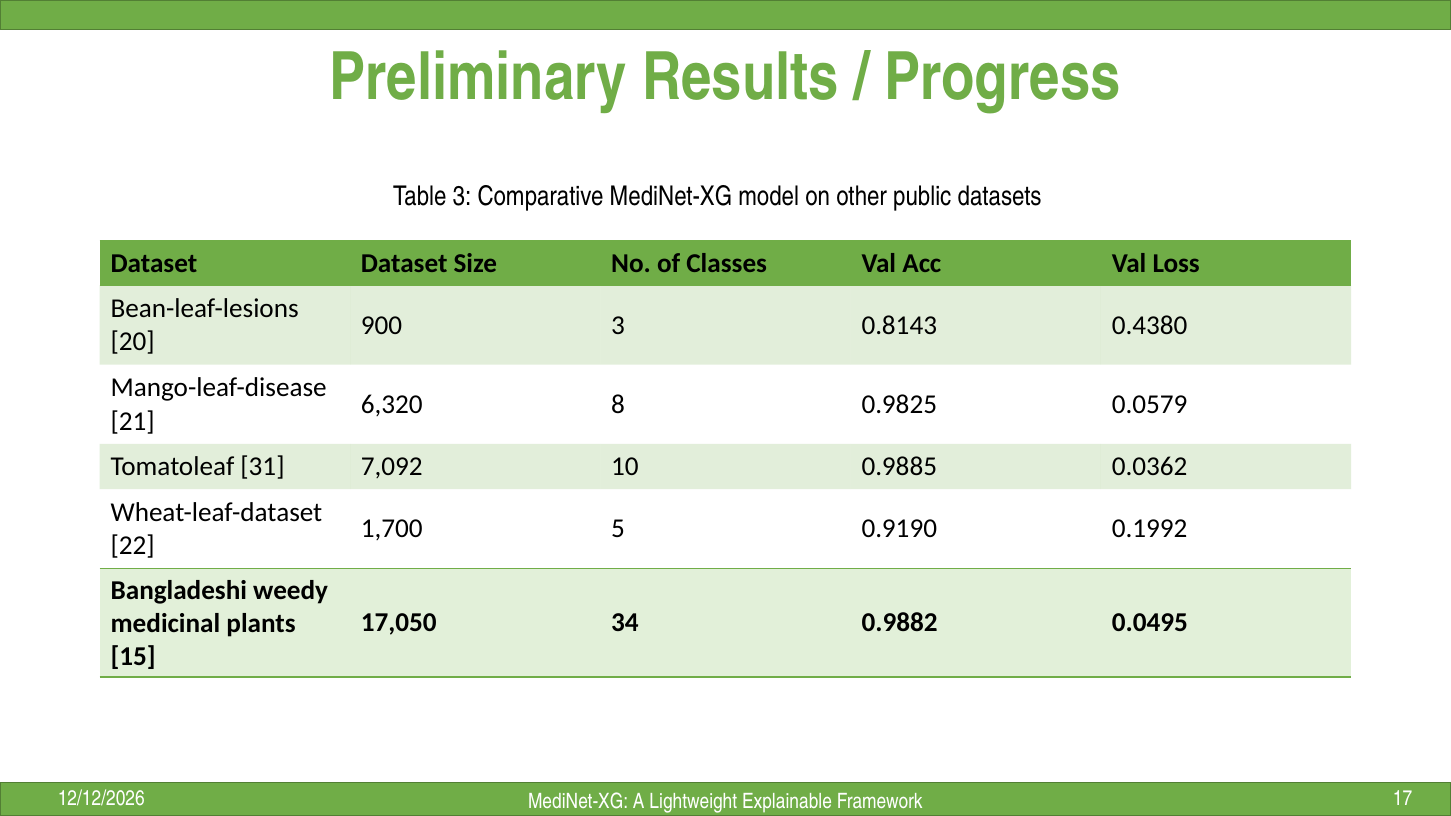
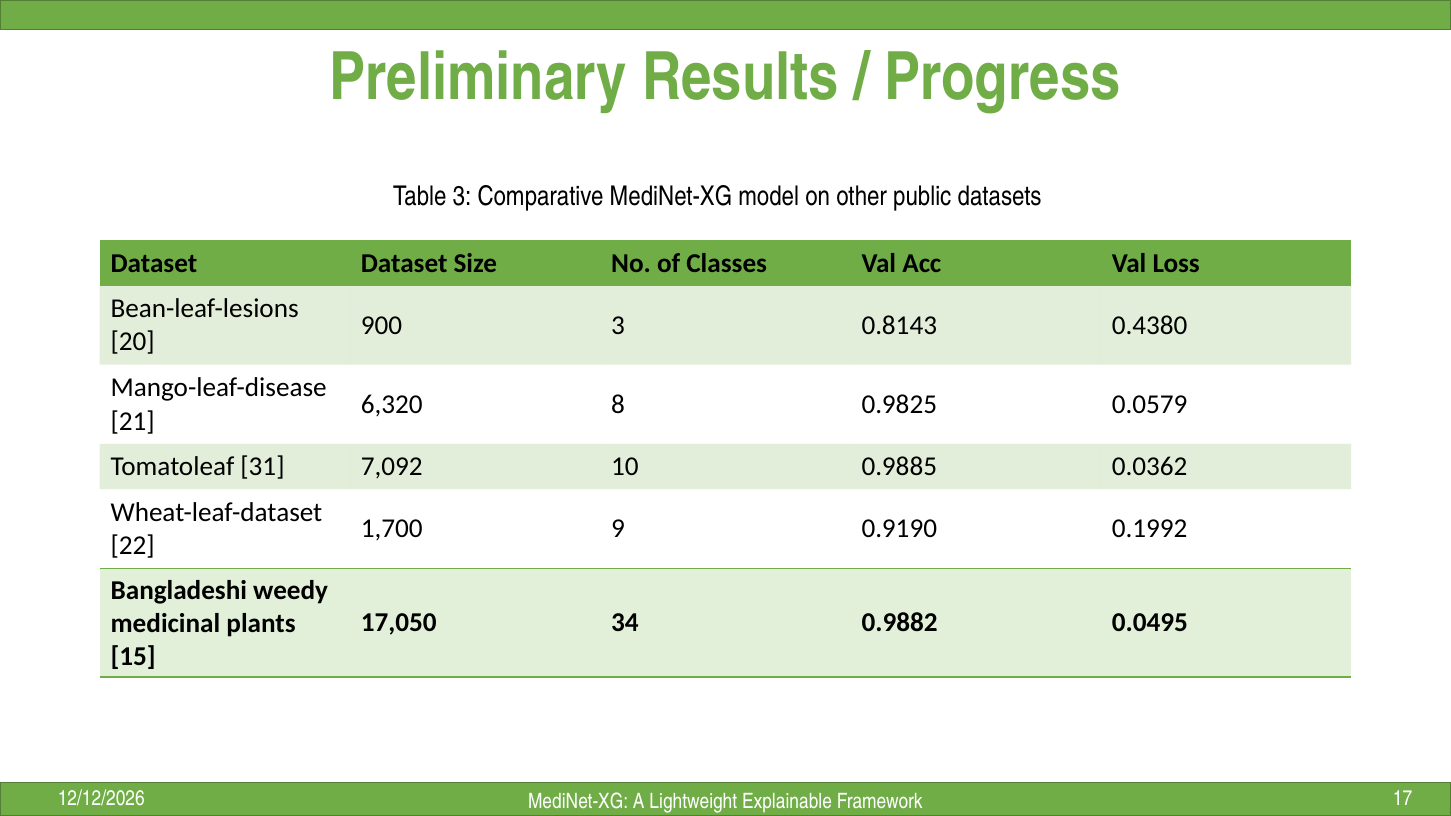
5: 5 -> 9
